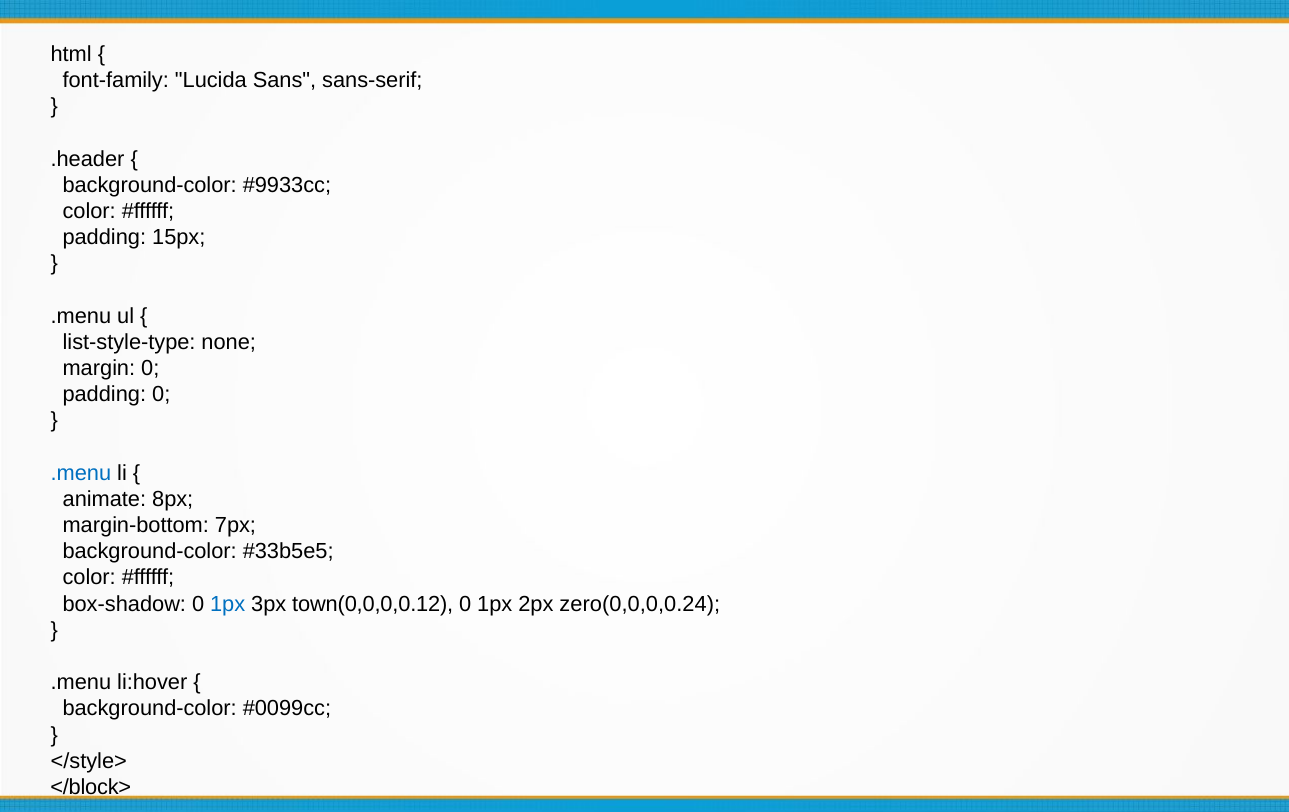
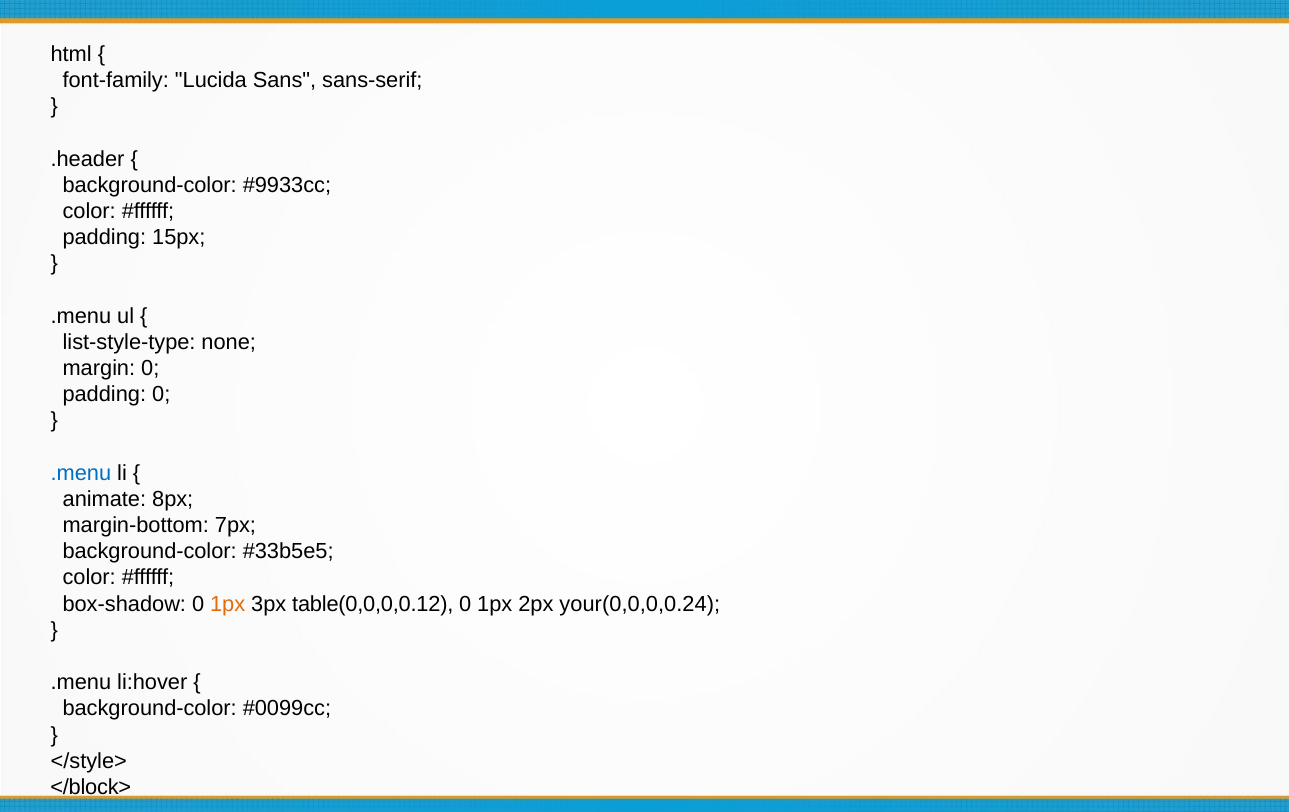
1px at (228, 604) colour: blue -> orange
town(0,0,0,0.12: town(0,0,0,0.12 -> table(0,0,0,0.12
zero(0,0,0,0.24: zero(0,0,0,0.24 -> your(0,0,0,0.24
